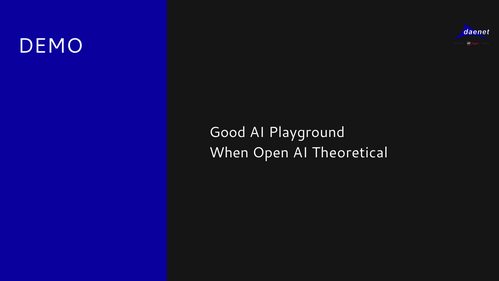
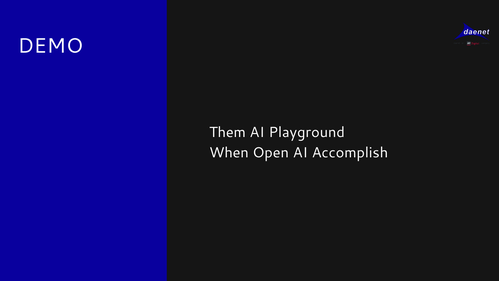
Good: Good -> Them
Theoretical: Theoretical -> Accomplish
